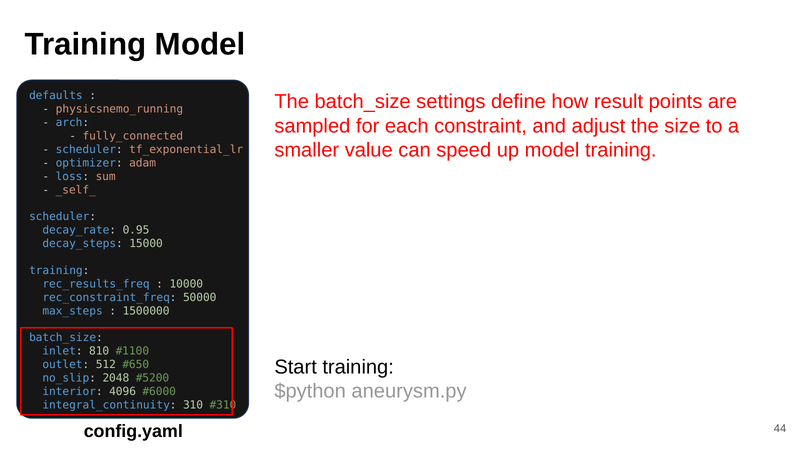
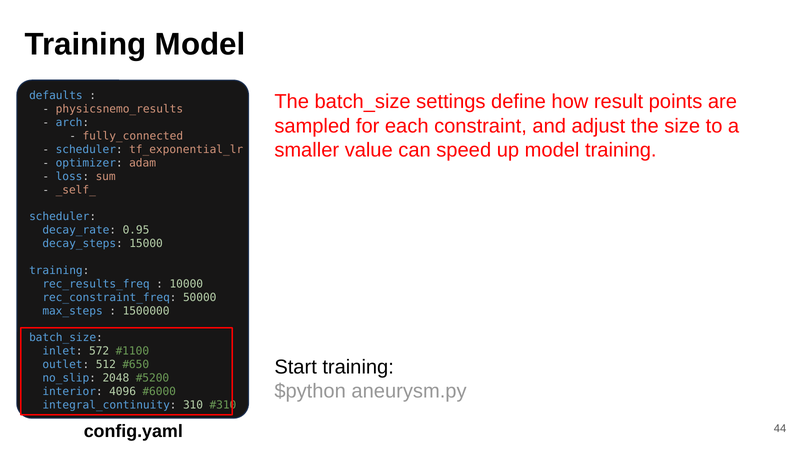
physicsnemo_running: physicsnemo_running -> physicsnemo_results
810: 810 -> 572
